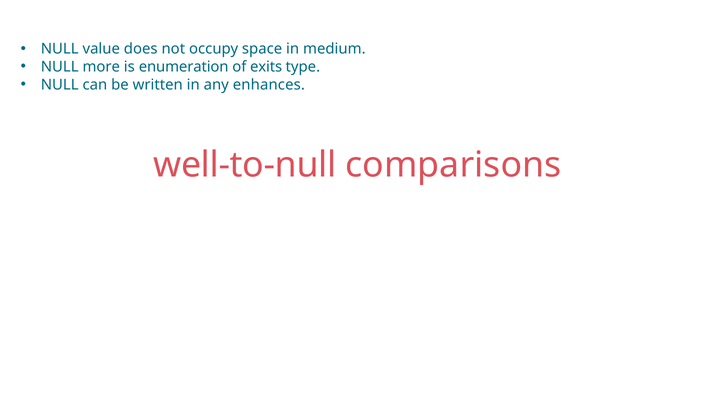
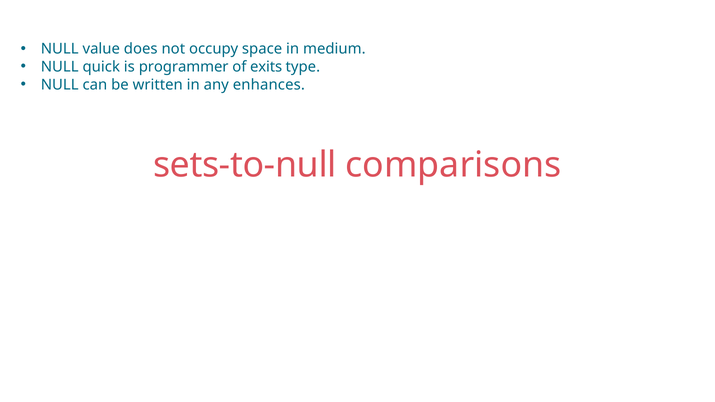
more: more -> quick
enumeration: enumeration -> programmer
well-to-null: well-to-null -> sets-to-null
